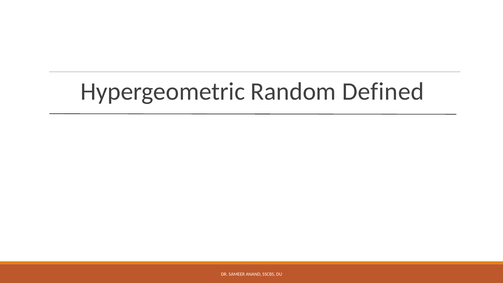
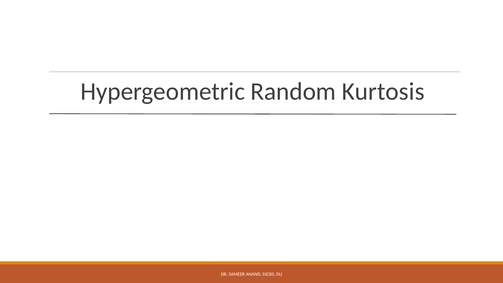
Defined: Defined -> Kurtosis
